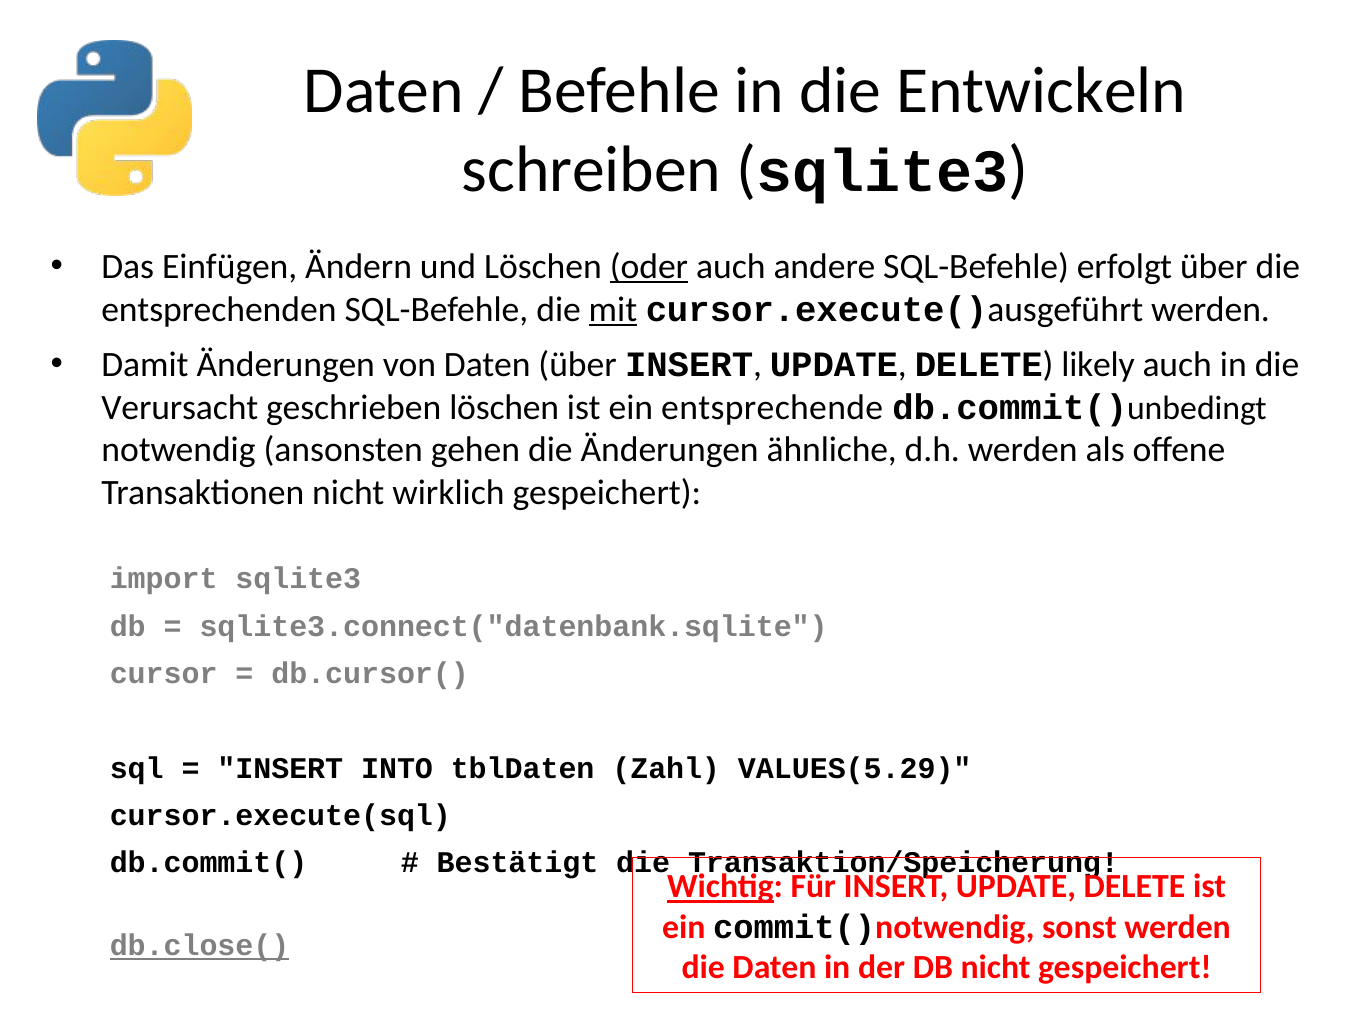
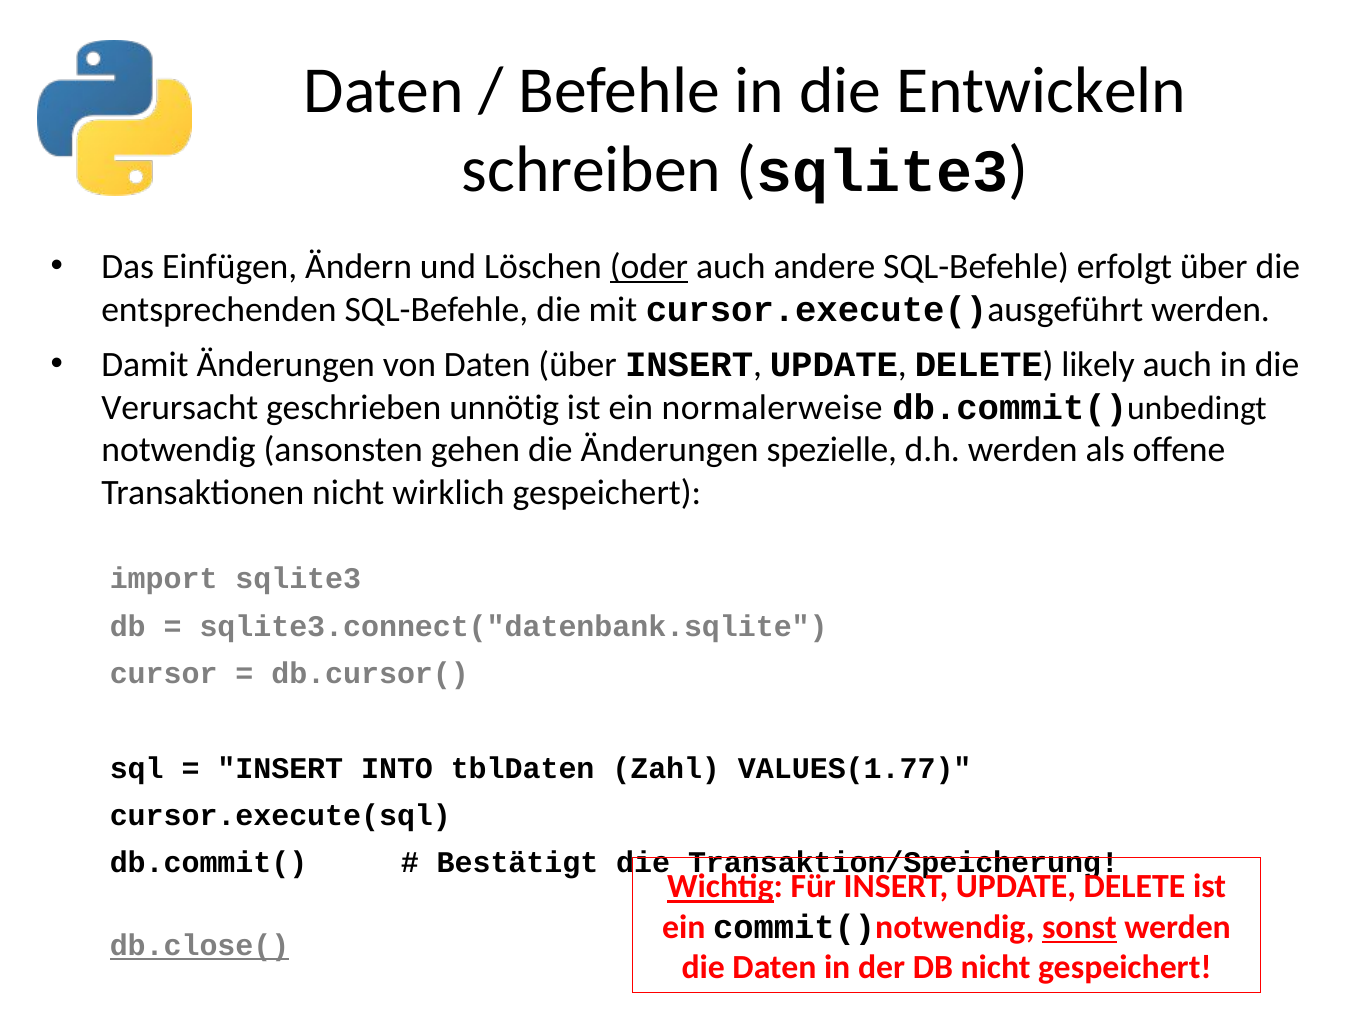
mit underline: present -> none
geschrieben löschen: löschen -> unnötig
entsprechende: entsprechende -> normalerweise
ähnliche: ähnliche -> spezielle
VALUES(5.29: VALUES(5.29 -> VALUES(1.77
sonst underline: none -> present
